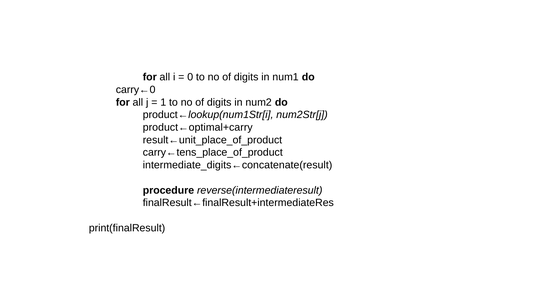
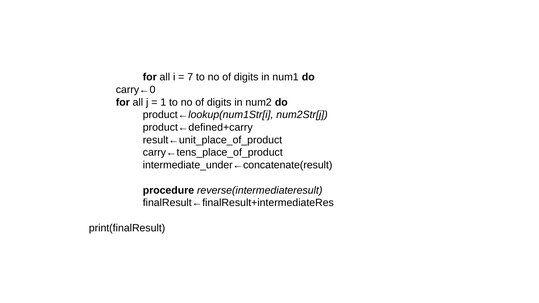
0: 0 -> 7
product←optimal+carry: product←optimal+carry -> product←defined+carry
intermediate_digits←concatenate(result: intermediate_digits←concatenate(result -> intermediate_under←concatenate(result
